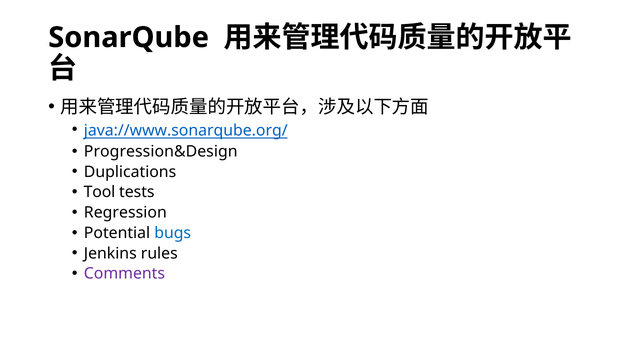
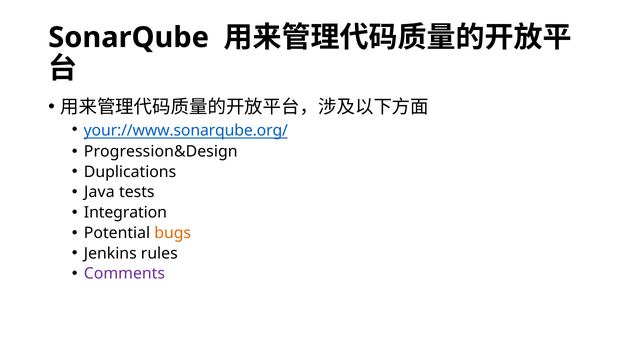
java://www.sonarqube.org/: java://www.sonarqube.org/ -> your://www.sonarqube.org/
Tool: Tool -> Java
Regression: Regression -> Integration
bugs colour: blue -> orange
